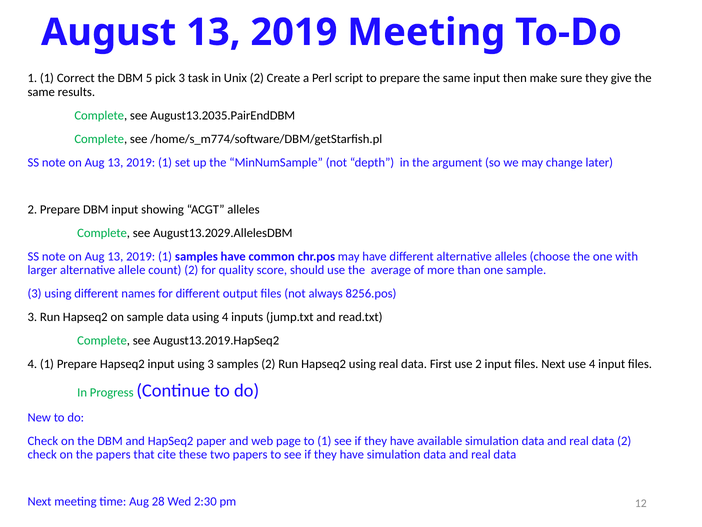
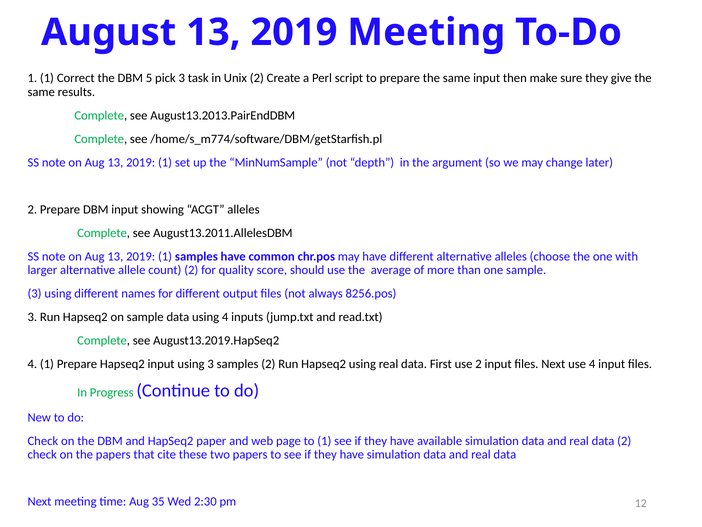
August13.2035.PairEndDBM: August13.2035.PairEndDBM -> August13.2013.PairEndDBM
August13.2029.AllelesDBM: August13.2029.AllelesDBM -> August13.2011.AllelesDBM
28: 28 -> 35
